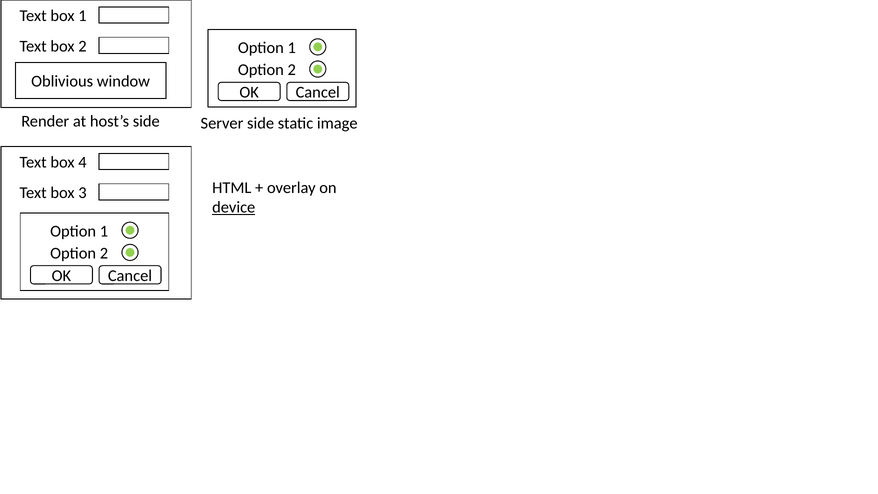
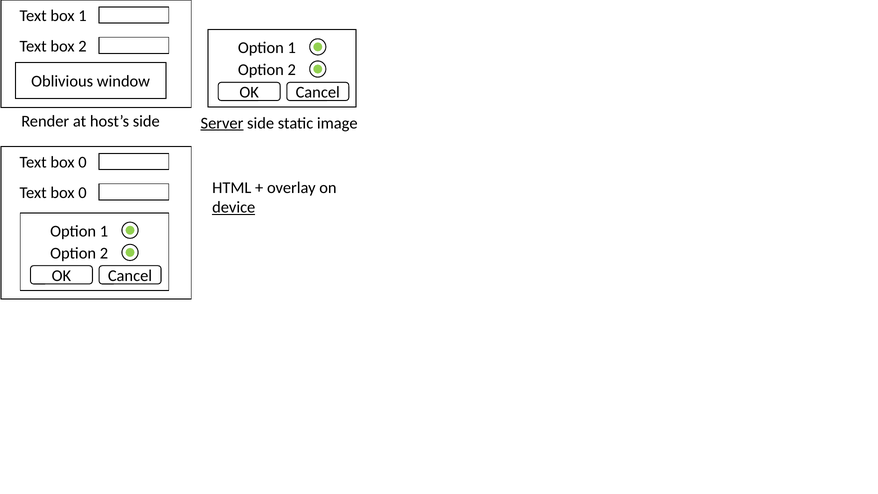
Server underline: none -> present
4 at (82, 162): 4 -> 0
3 at (82, 193): 3 -> 0
